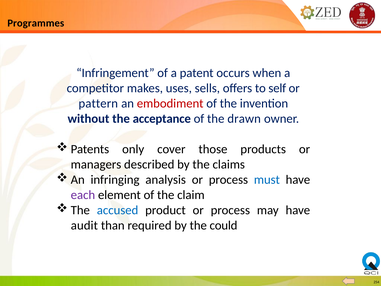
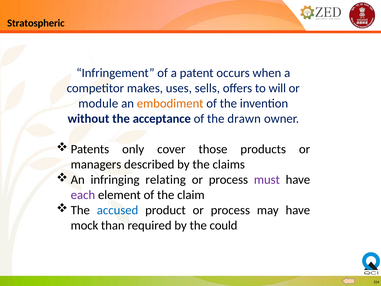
Programmes: Programmes -> Stratospheric
self: self -> will
pattern: pattern -> module
embodiment colour: red -> orange
analysis: analysis -> relating
must colour: blue -> purple
audit: audit -> mock
